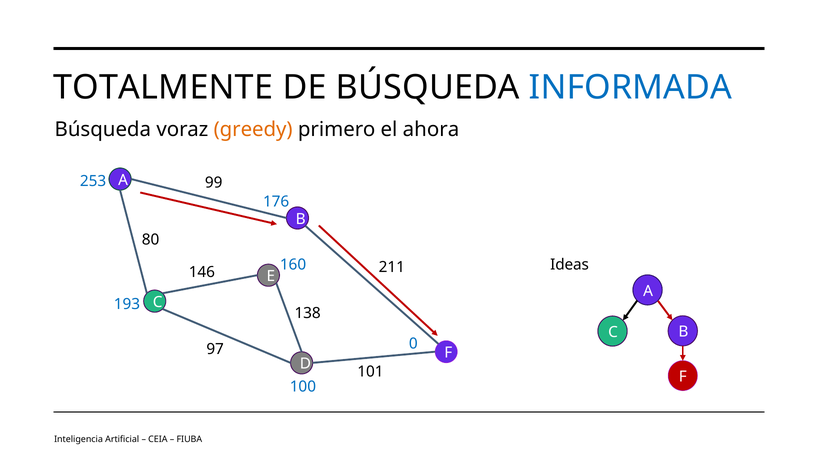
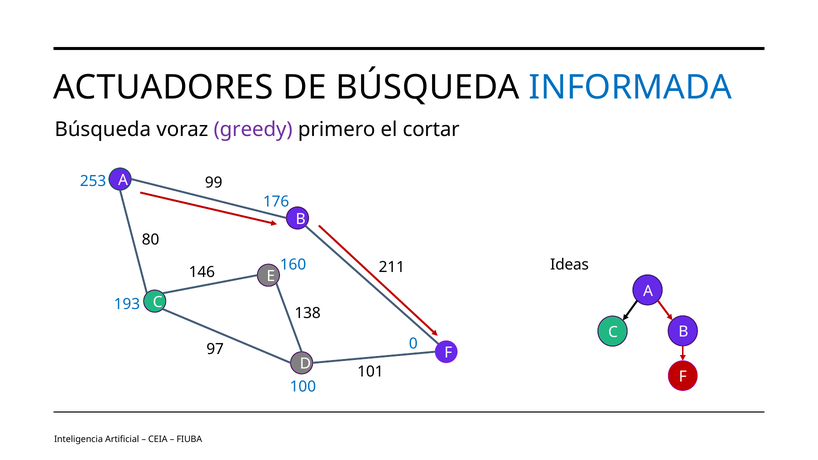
TOTALMENTE: TOTALMENTE -> ACTUADORES
greedy colour: orange -> purple
ahora: ahora -> cortar
